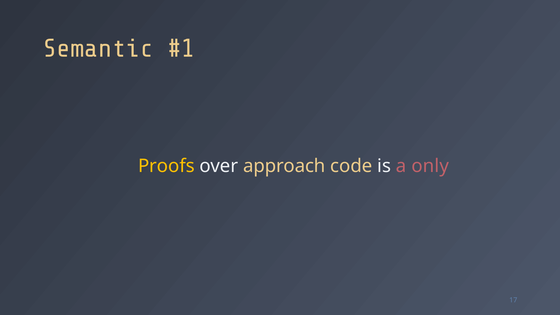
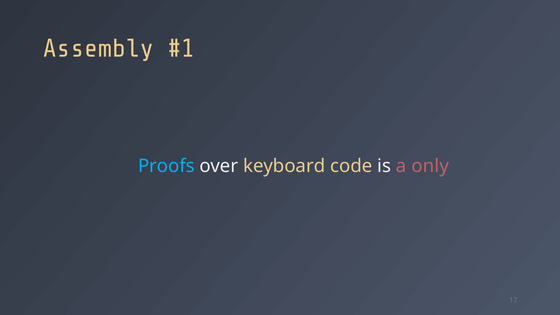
Semantic: Semantic -> Assembly
Proofs colour: yellow -> light blue
approach: approach -> keyboard
